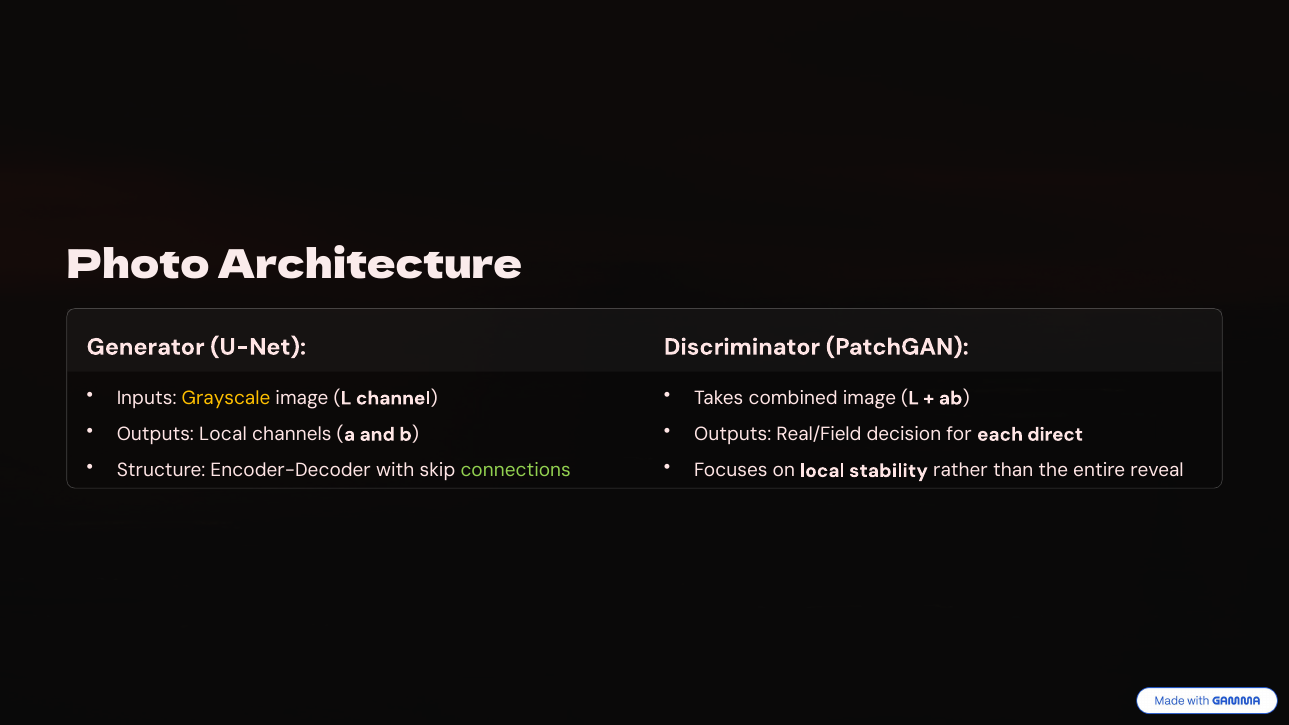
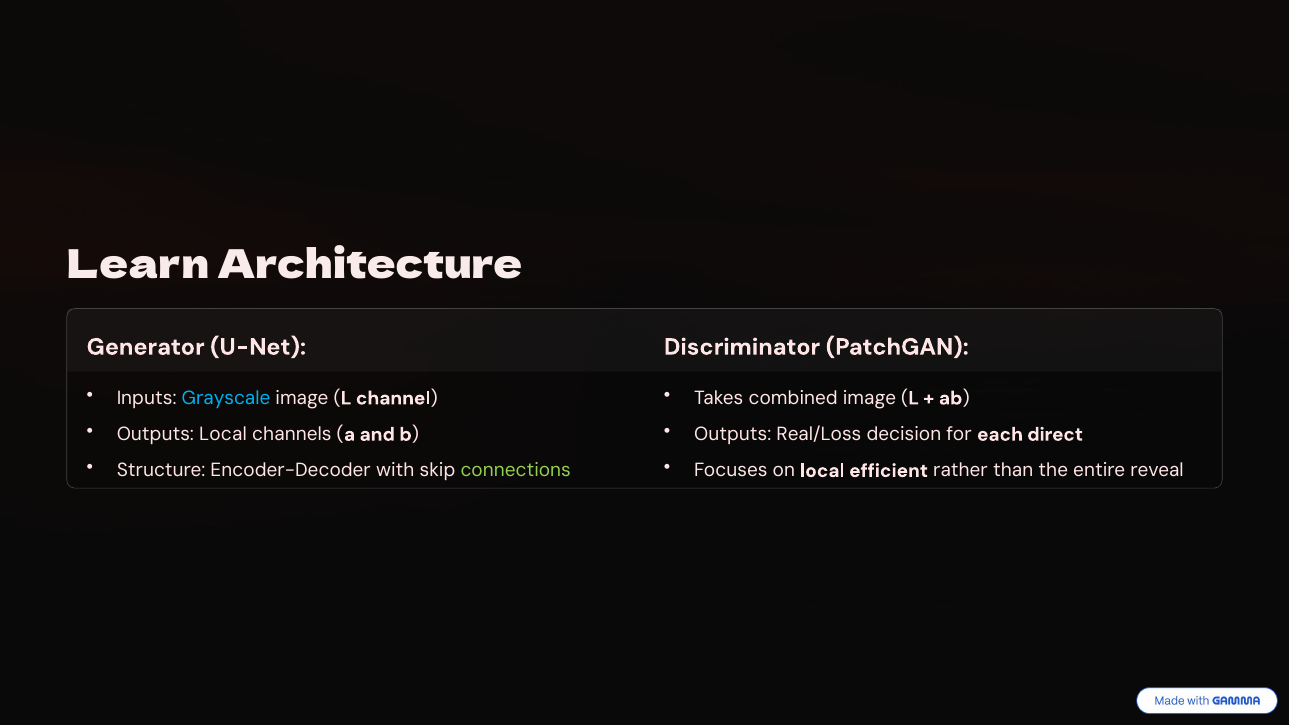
Photo: Photo -> Learn
Grayscale colour: yellow -> light blue
Real/Field: Real/Field -> Real/Loss
stability: stability -> efficient
